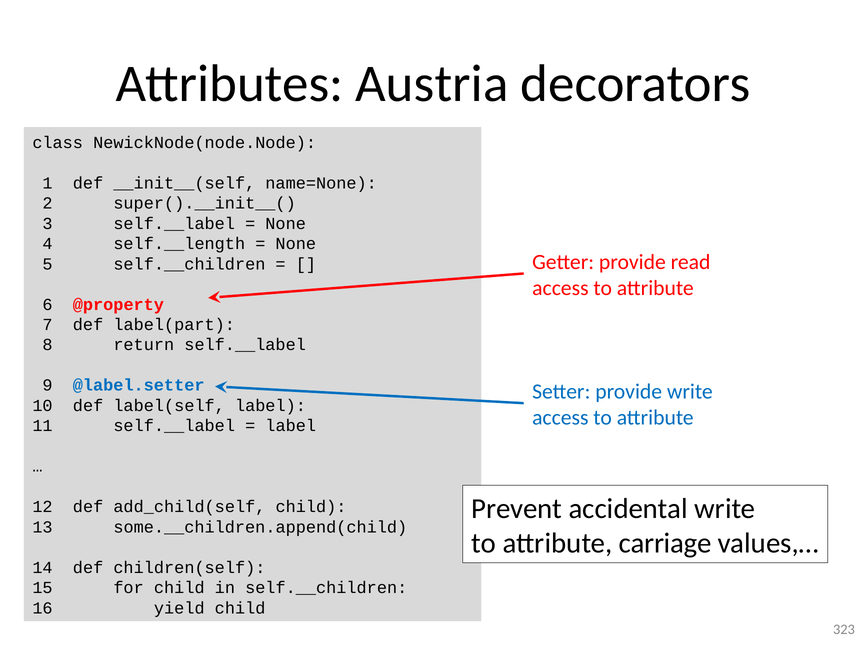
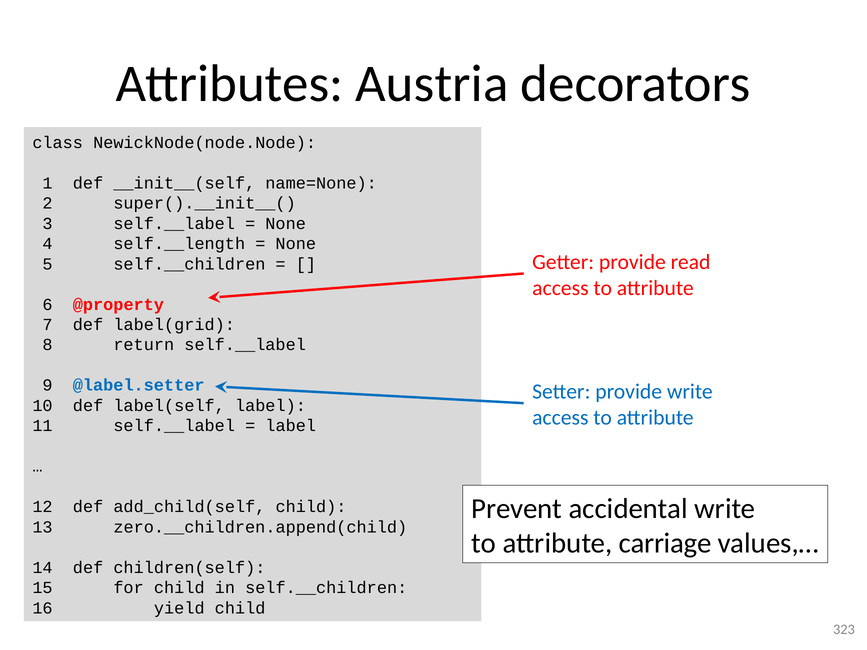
label(part: label(part -> label(grid
some.__children.append(child: some.__children.append(child -> zero.__children.append(child
